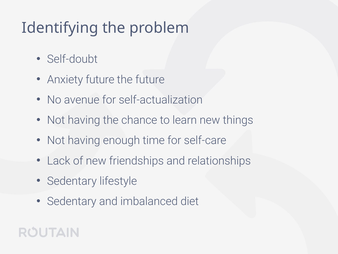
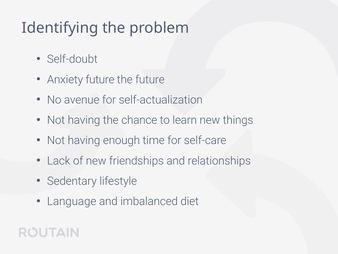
Sedentary at (72, 201): Sedentary -> Language
